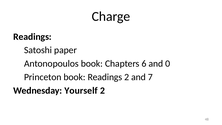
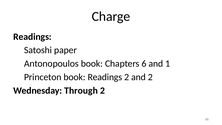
0: 0 -> 1
and 7: 7 -> 2
Yourself: Yourself -> Through
